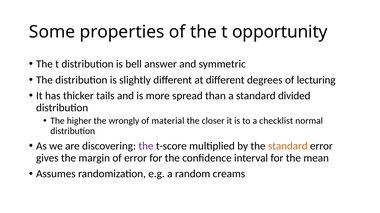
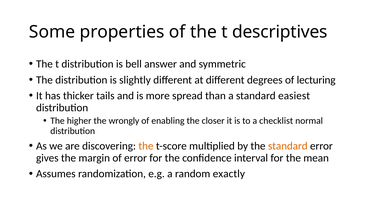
opportunity: opportunity -> descriptives
divided: divided -> easiest
material: material -> enabling
the at (146, 147) colour: purple -> orange
creams: creams -> exactly
